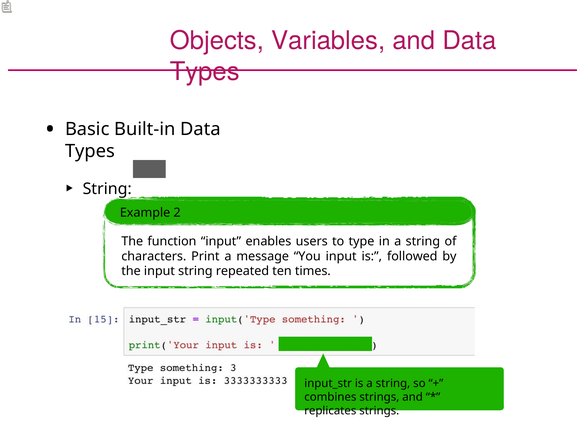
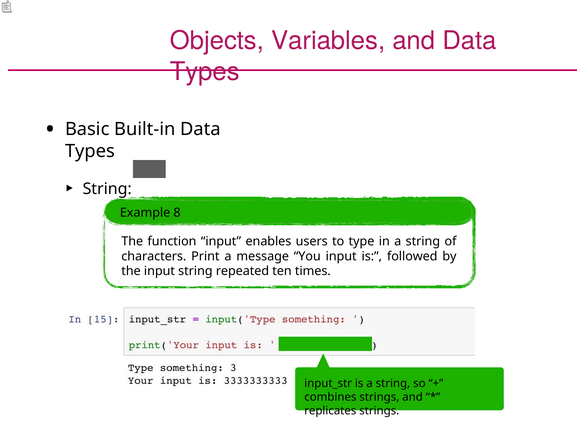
2: 2 -> 8
